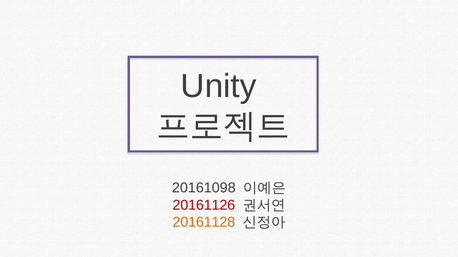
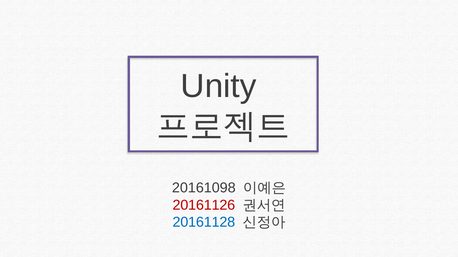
20161128 colour: orange -> blue
